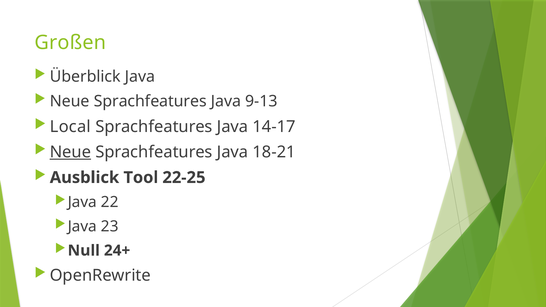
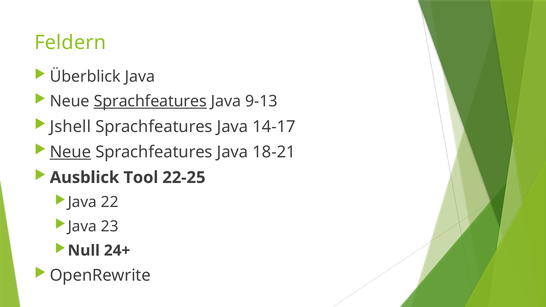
Großen: Großen -> Feldern
Sprachfeatures at (150, 101) underline: none -> present
Local: Local -> Jshell
